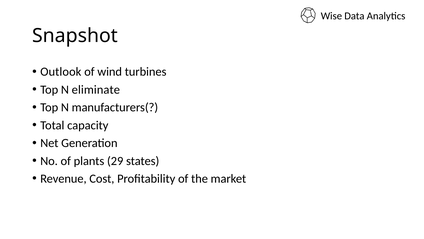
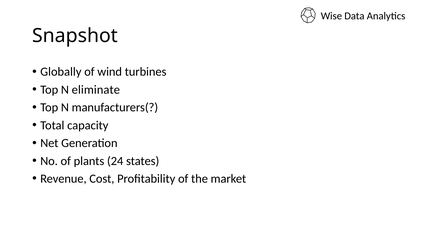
Outlook: Outlook -> Globally
29: 29 -> 24
